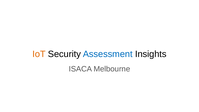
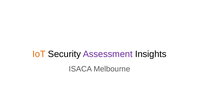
Assessment colour: blue -> purple
